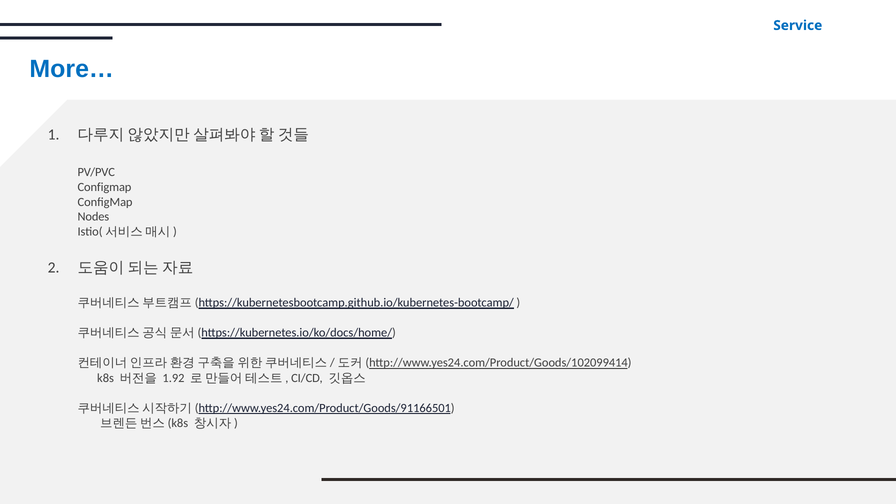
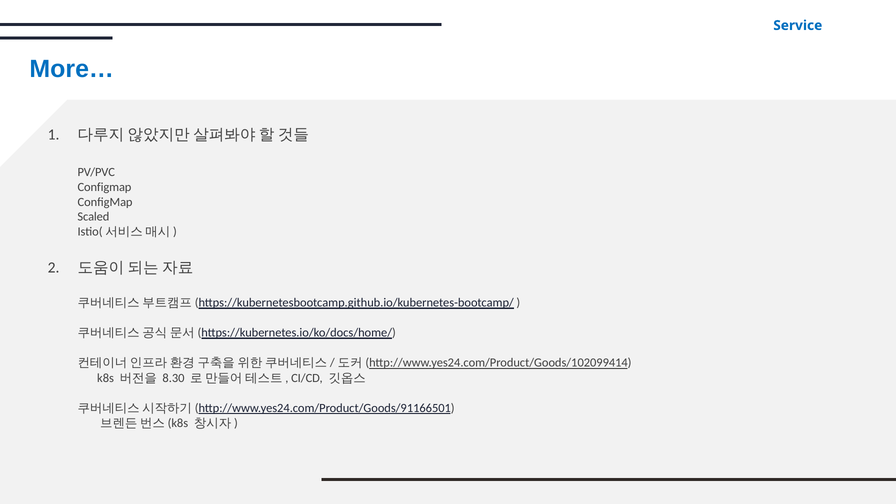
Nodes: Nodes -> Scaled
1.92: 1.92 -> 8.30
